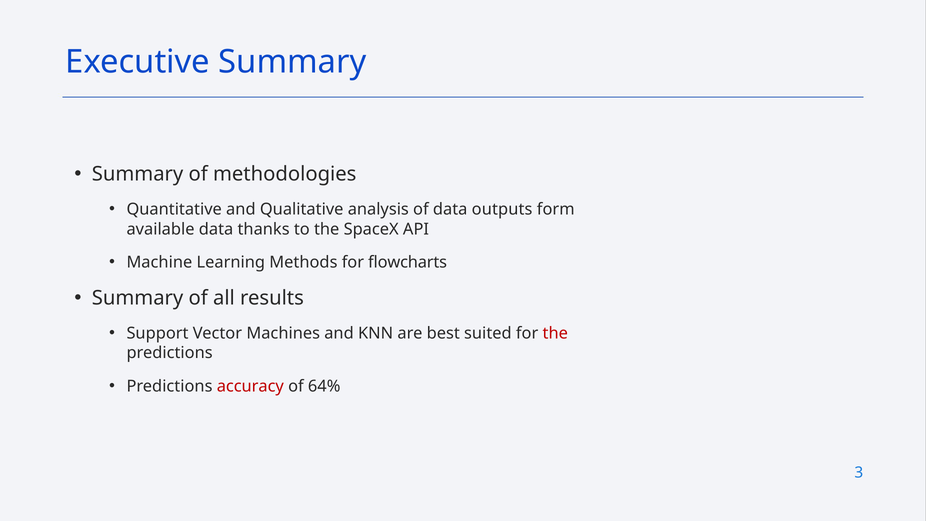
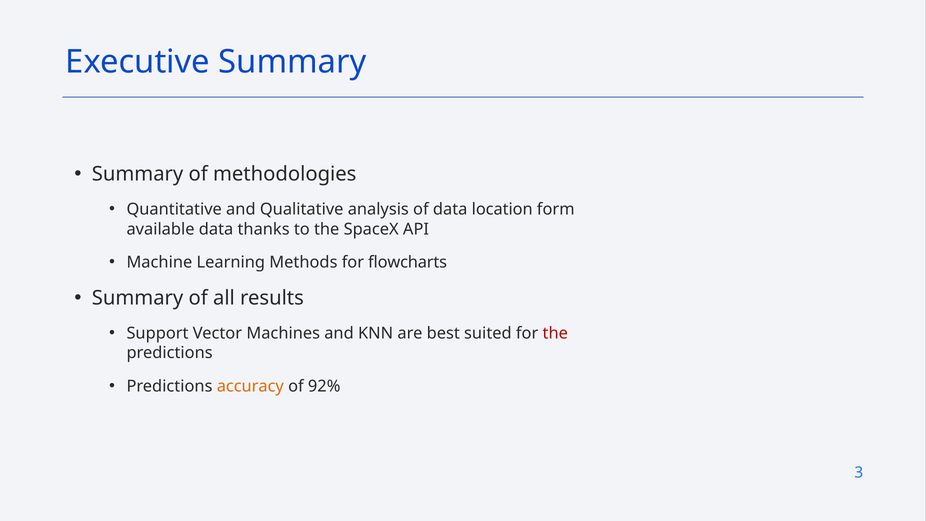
outputs: outputs -> location
accuracy colour: red -> orange
64%: 64% -> 92%
